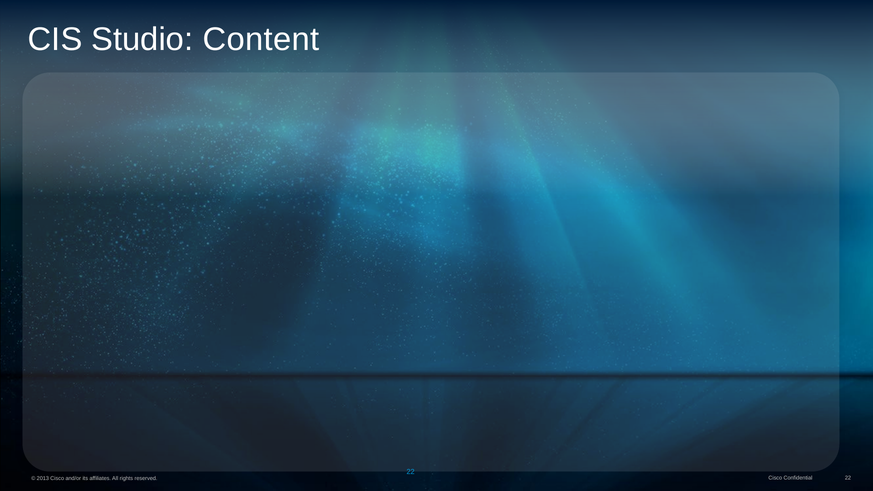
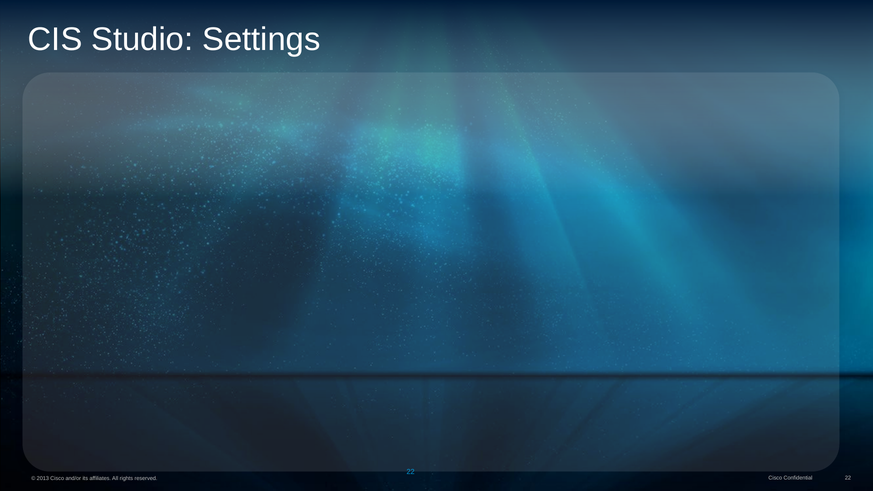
Content: Content -> Settings
